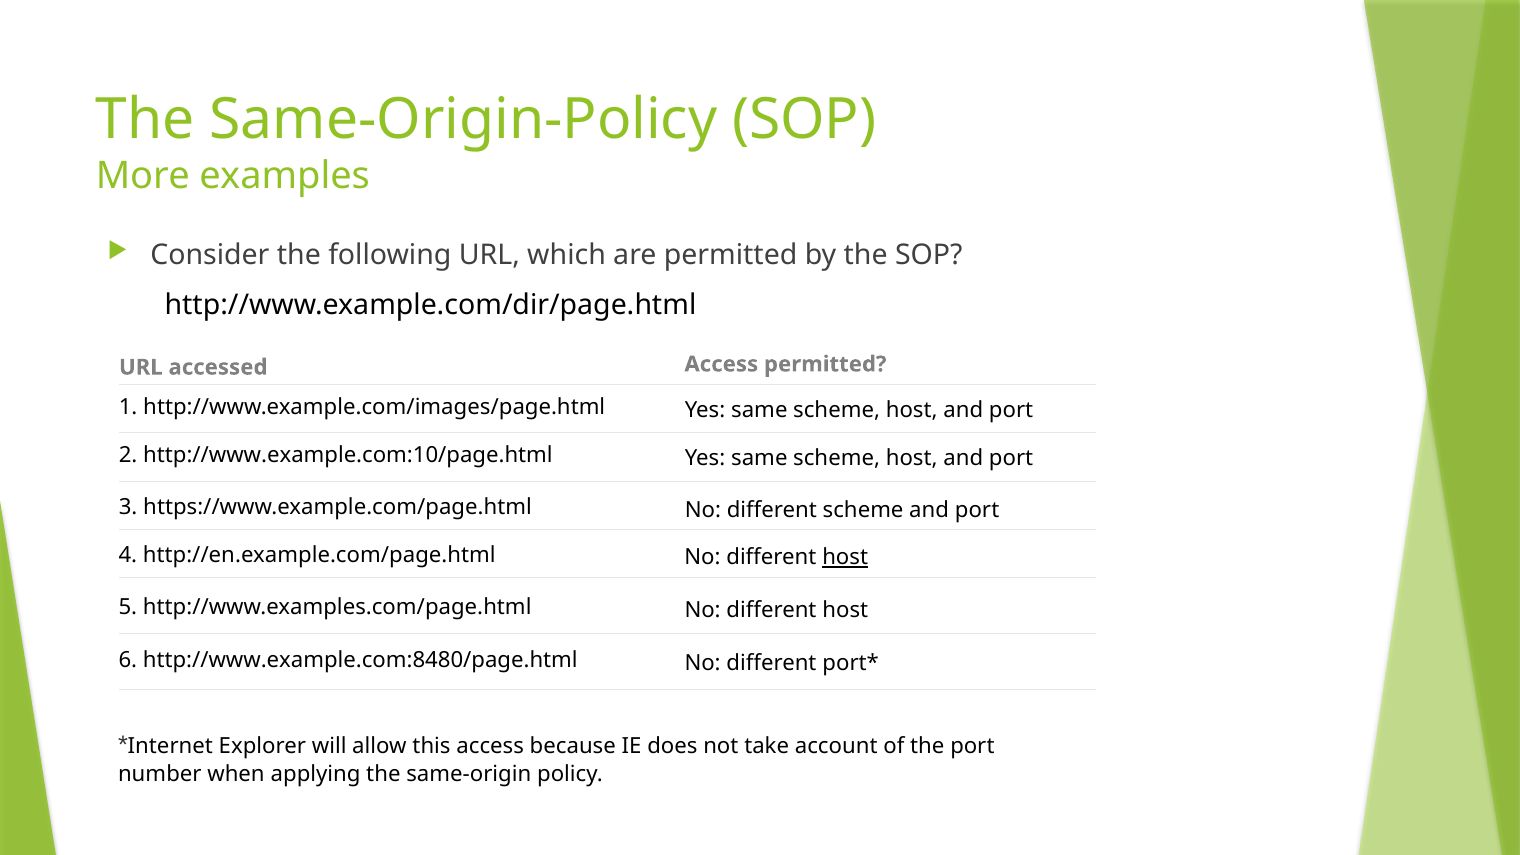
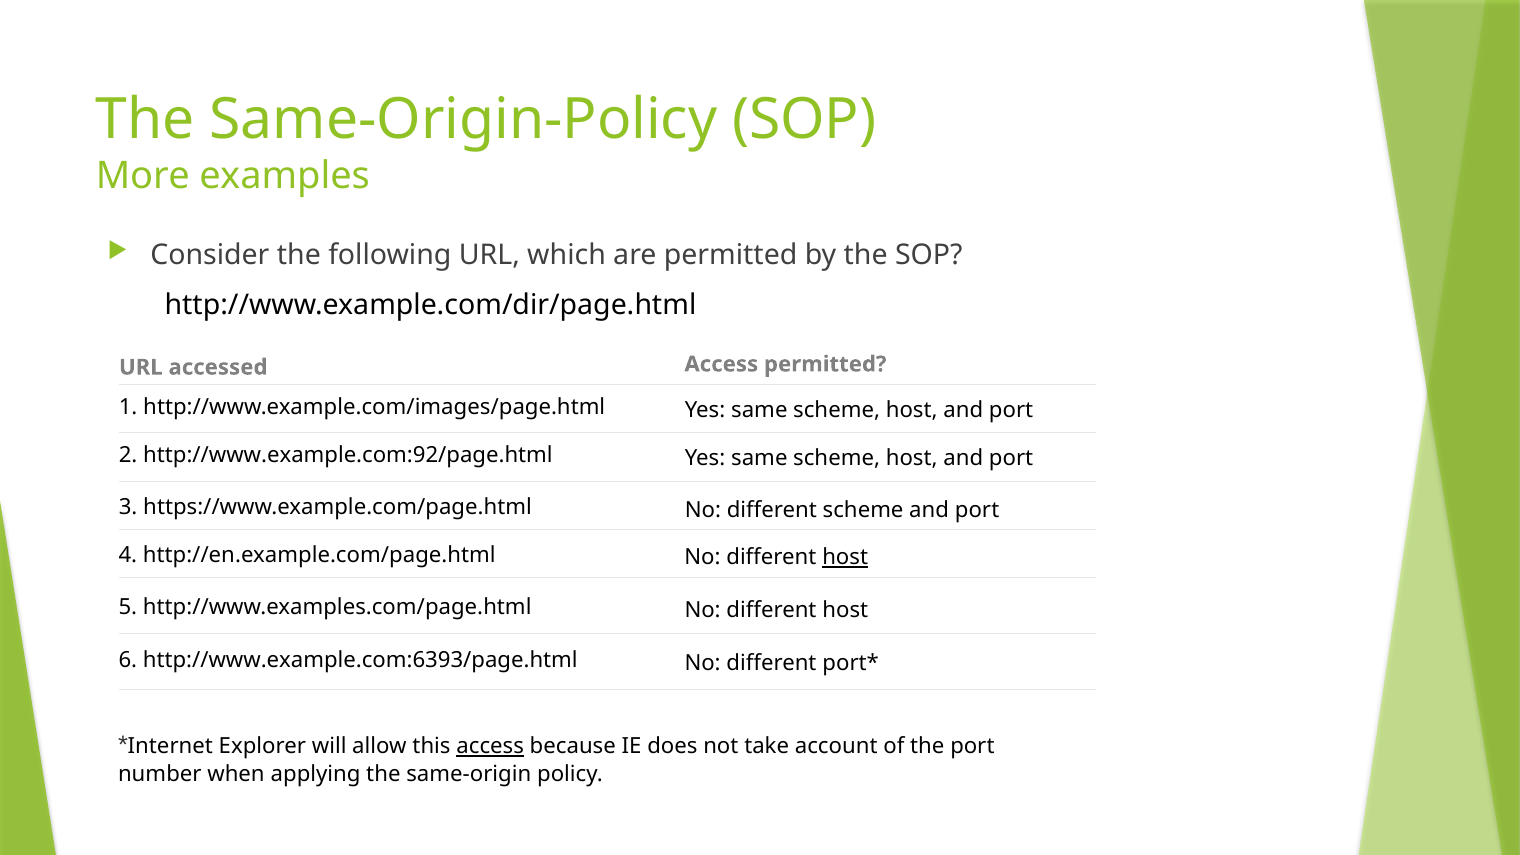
http://www.example.com:10/page.html: http://www.example.com:10/page.html -> http://www.example.com:92/page.html
http://www.example.com:8480/page.html: http://www.example.com:8480/page.html -> http://www.example.com:6393/page.html
access at (490, 747) underline: none -> present
